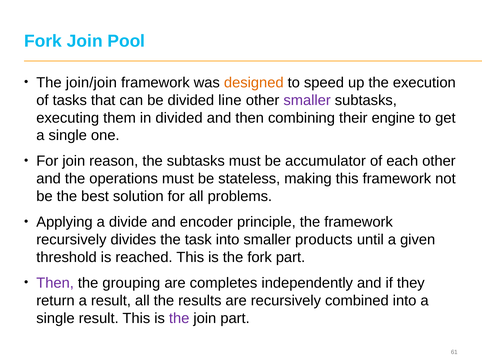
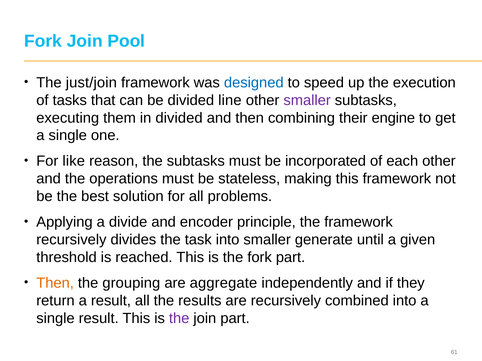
join/join: join/join -> just/join
designed colour: orange -> blue
For join: join -> like
accumulator: accumulator -> incorporated
products: products -> generate
Then at (55, 283) colour: purple -> orange
completes: completes -> aggregate
